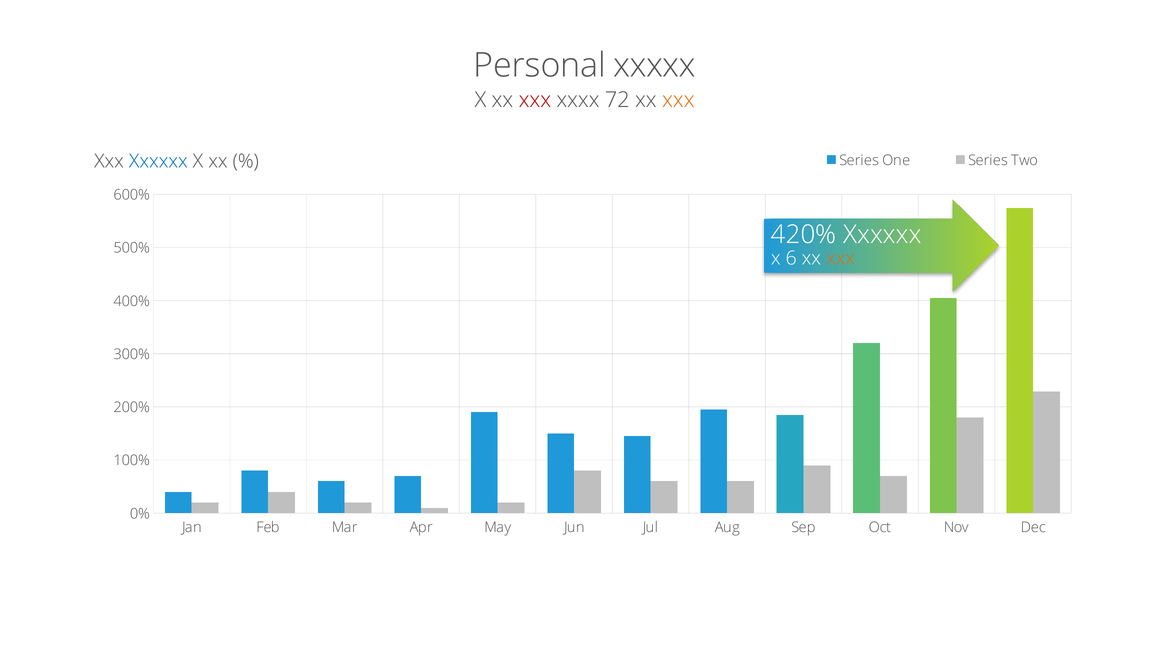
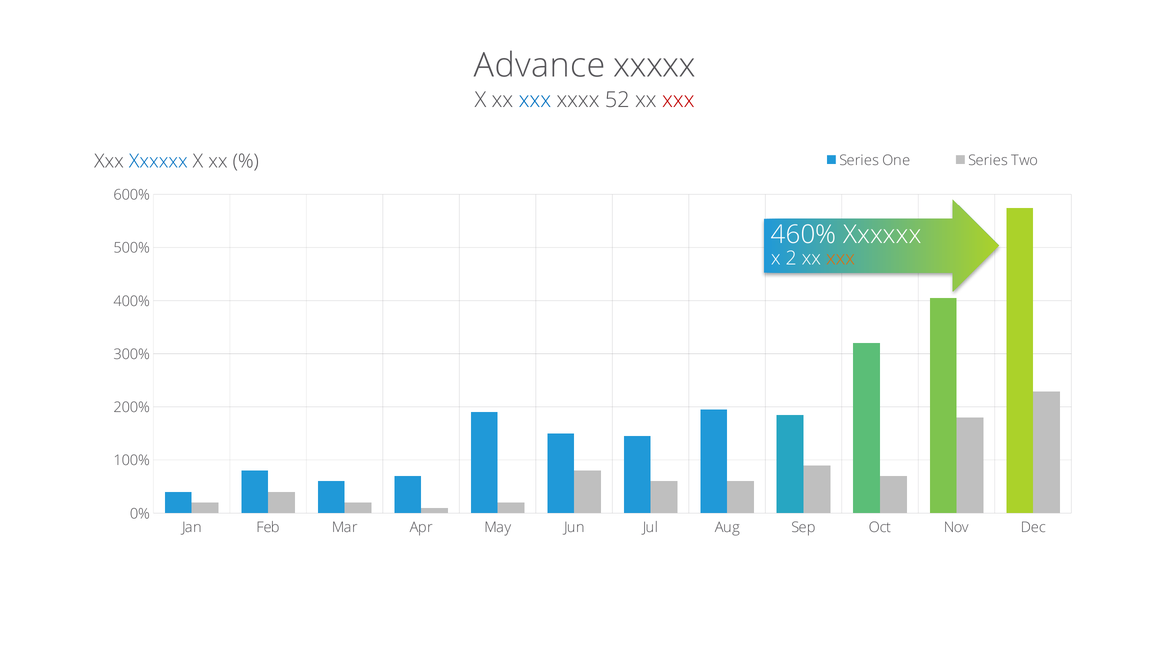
Personal: Personal -> Advance
xxx at (535, 100) colour: red -> blue
72: 72 -> 52
xxx at (678, 100) colour: orange -> red
420%: 420% -> 460%
6: 6 -> 2
